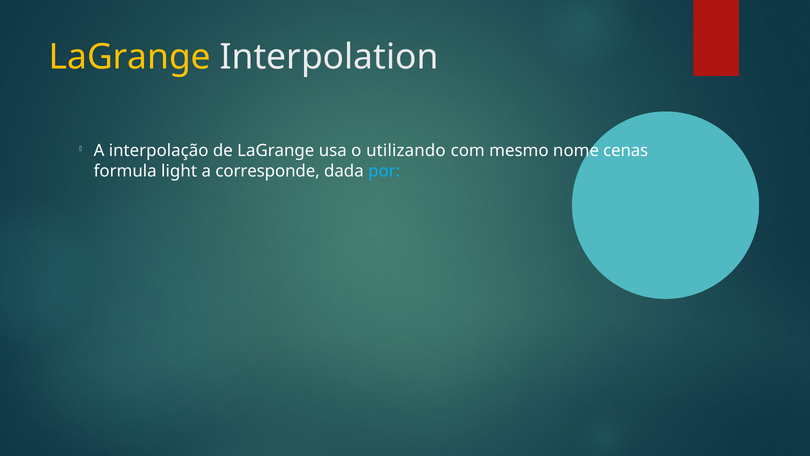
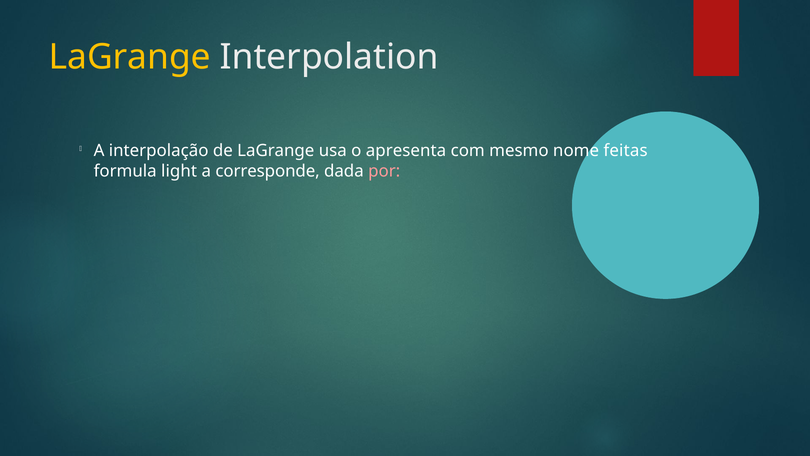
utilizando: utilizando -> apresenta
cenas: cenas -> feitas
por colour: light blue -> pink
